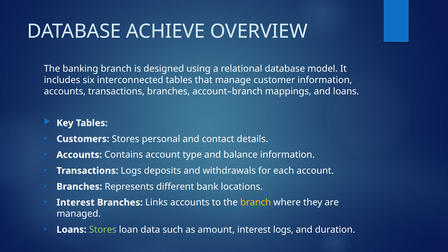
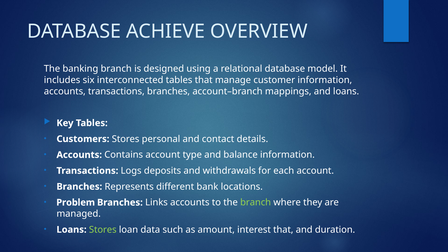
Interest at (76, 202): Interest -> Problem
branch at (256, 202) colour: yellow -> light green
interest logs: logs -> that
